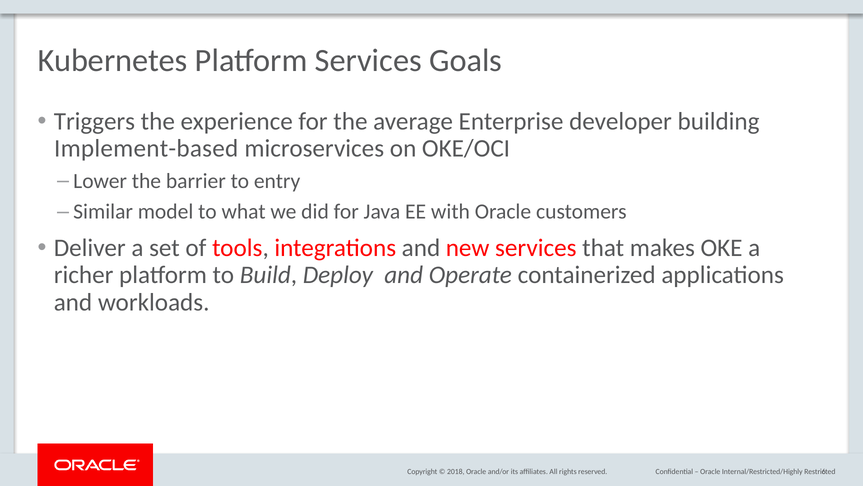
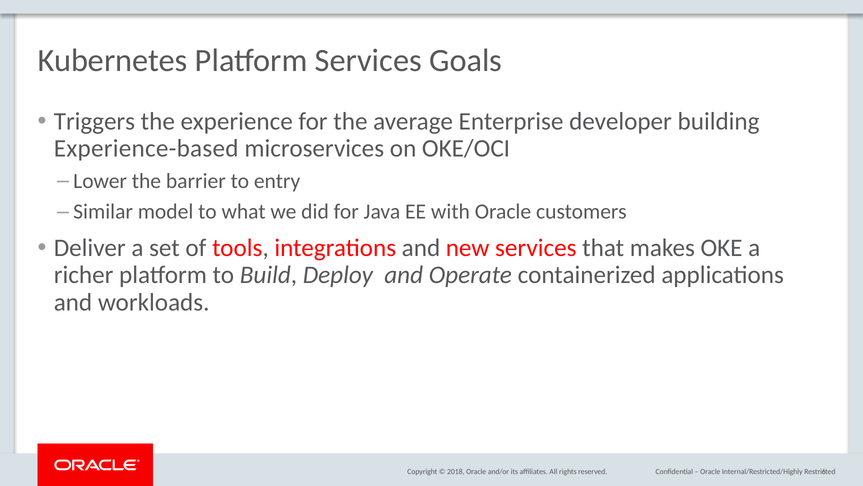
Implement-based: Implement-based -> Experience-based
